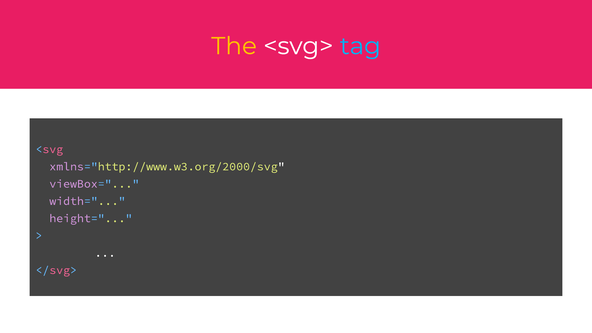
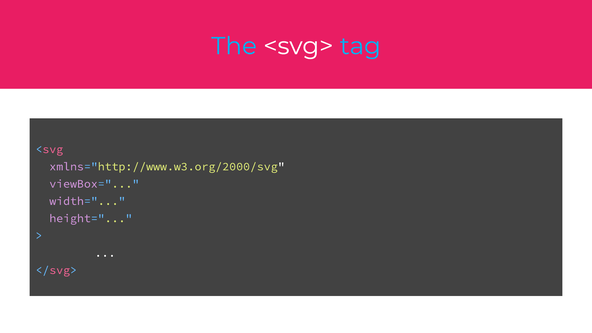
The colour: yellow -> light blue
